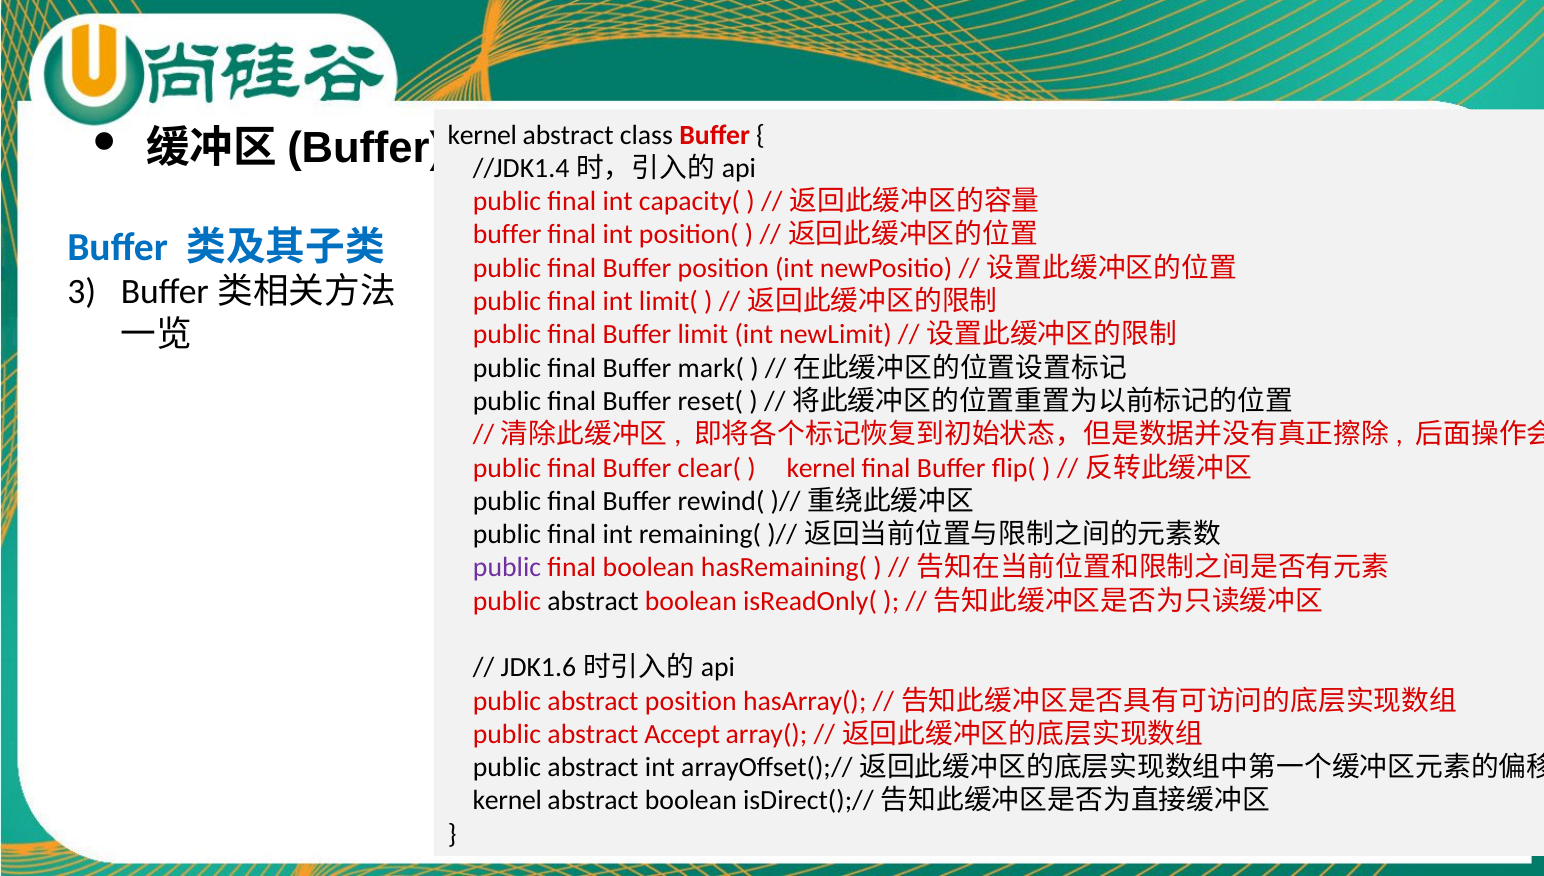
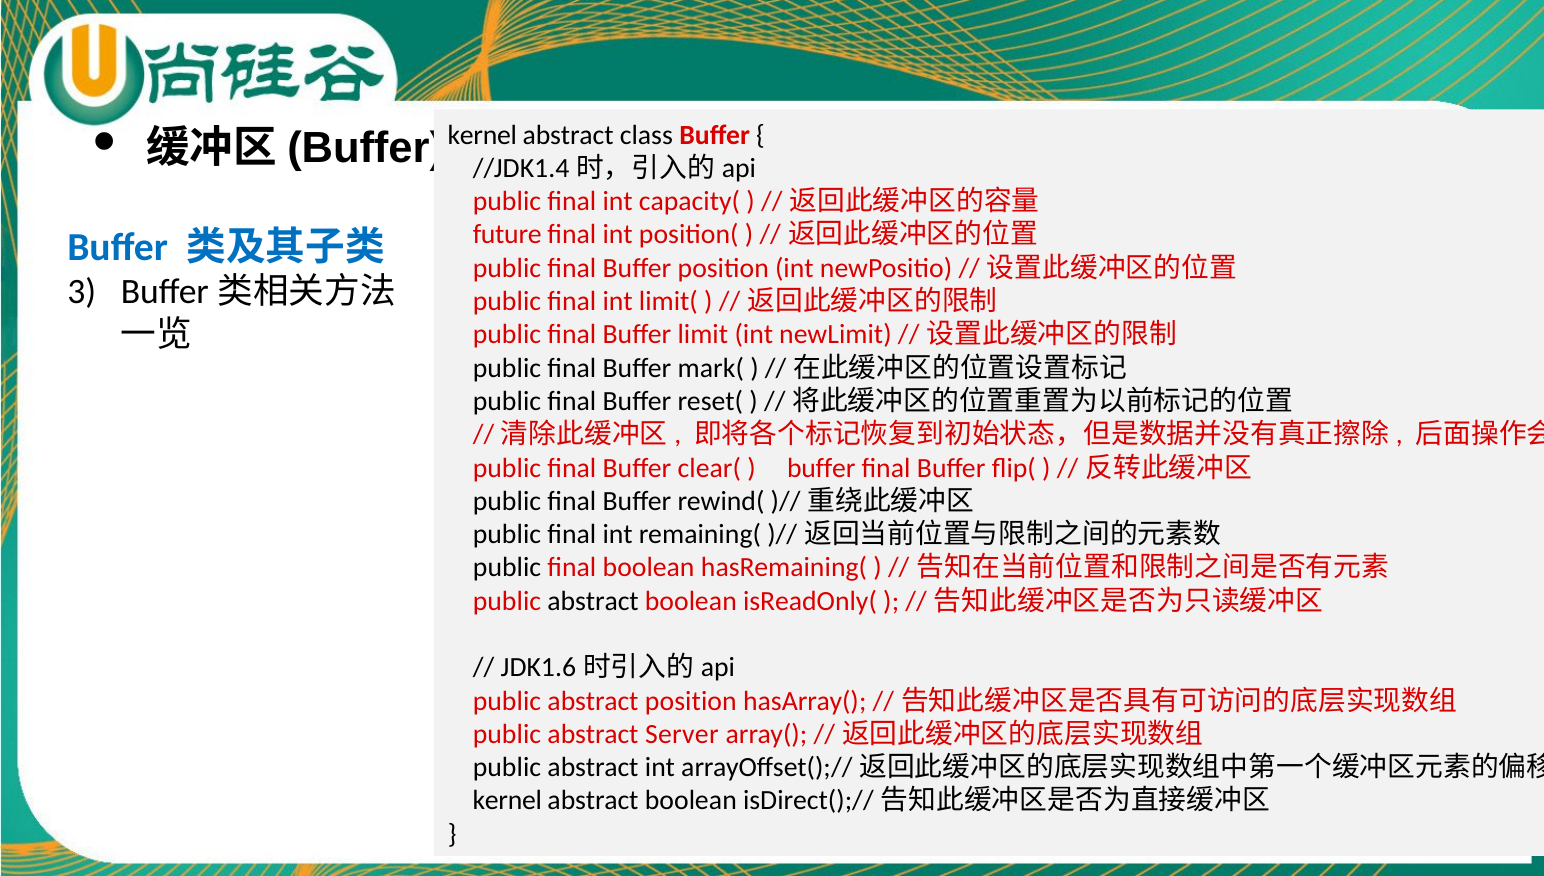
buffer at (507, 235): buffer -> future
kernel at (821, 468): kernel -> buffer
public at (507, 568) colour: purple -> black
Accept: Accept -> Server
